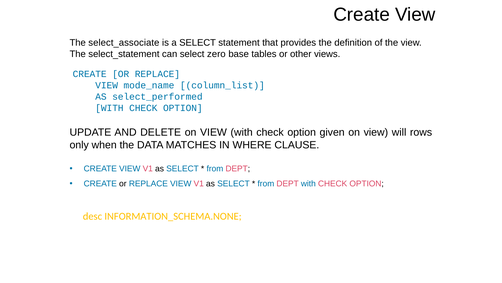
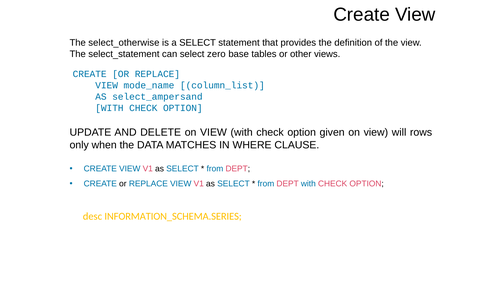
select_associate: select_associate -> select_otherwise
select_performed: select_performed -> select_ampersand
INFORMATION_SCHEMA.NONE: INFORMATION_SCHEMA.NONE -> INFORMATION_SCHEMA.SERIES
